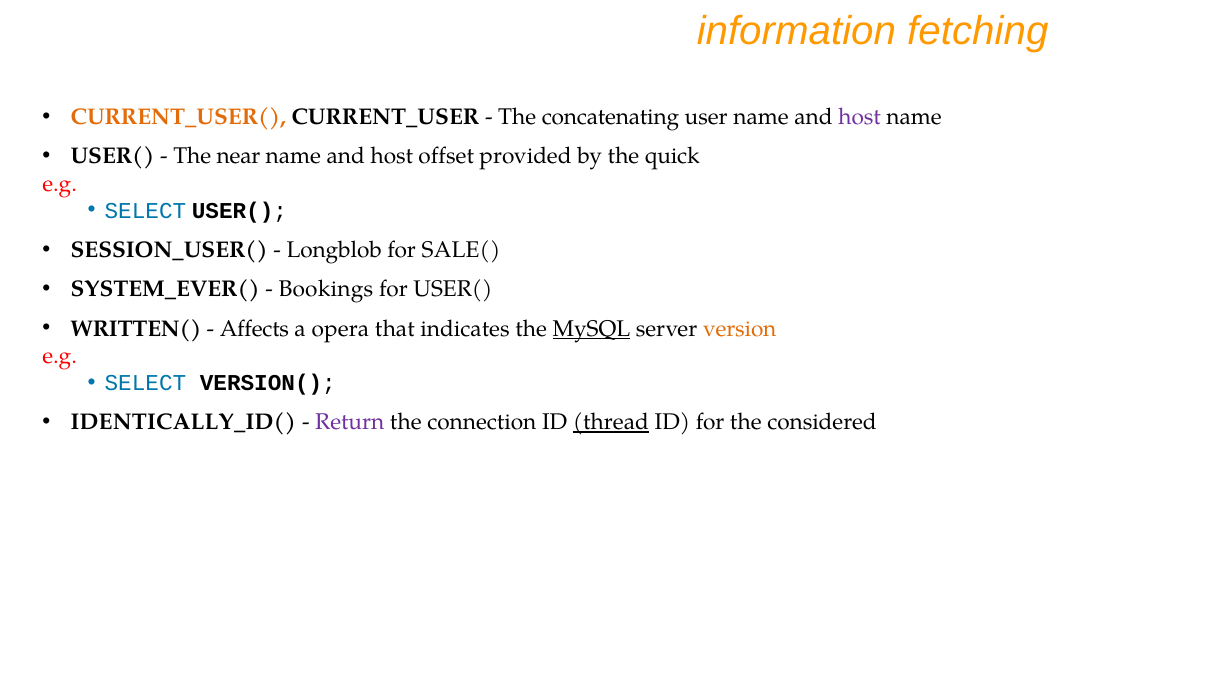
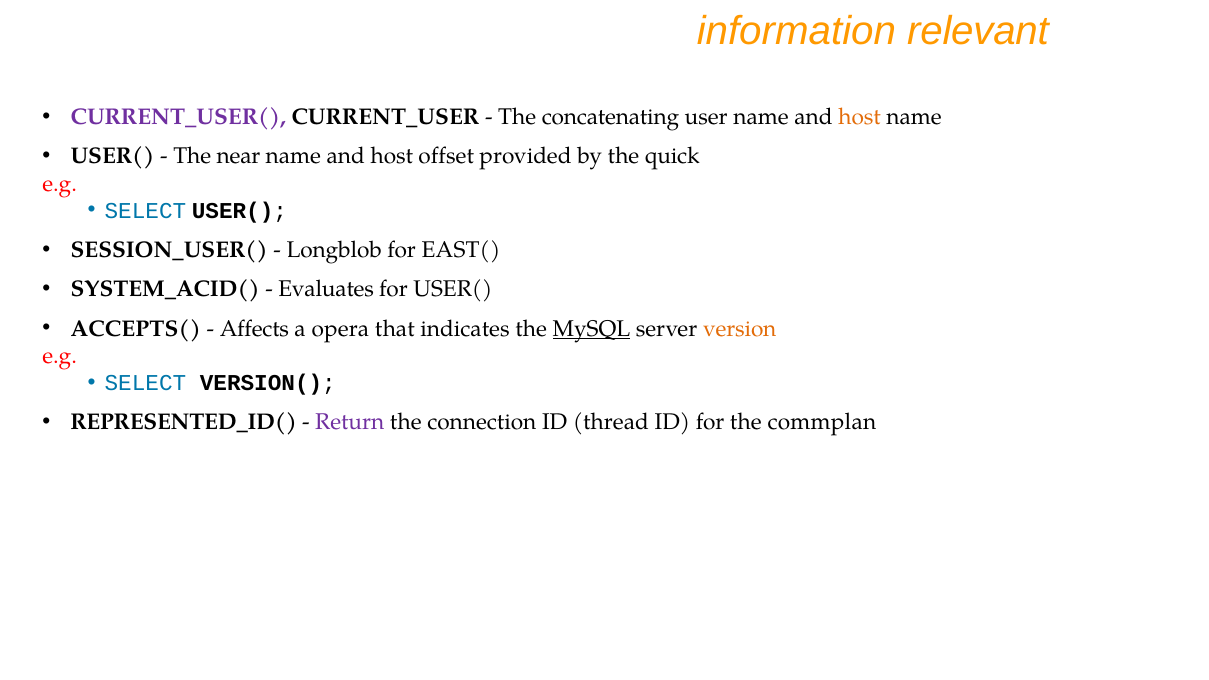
fetching: fetching -> relevant
CURRENT_USER( colour: orange -> purple
host at (860, 117) colour: purple -> orange
SALE(: SALE( -> EAST(
SYSTEM_EVER(: SYSTEM_EVER( -> SYSTEM_ACID(
Bookings: Bookings -> Evaluates
WRITTEN(: WRITTEN( -> ACCEPTS(
IDENTICALLY_ID(: IDENTICALLY_ID( -> REPRESENTED_ID(
thread underline: present -> none
considered: considered -> commplan
